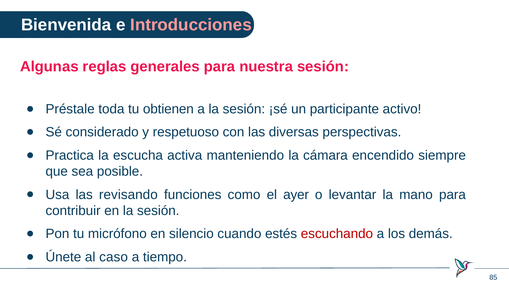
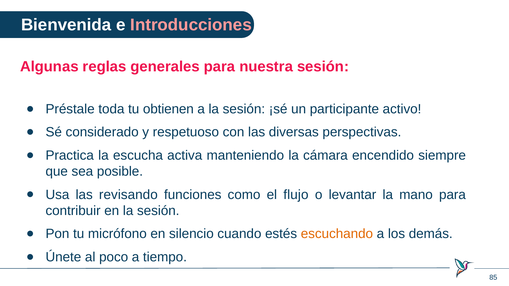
ayer: ayer -> flujo
escuchando colour: red -> orange
caso: caso -> poco
